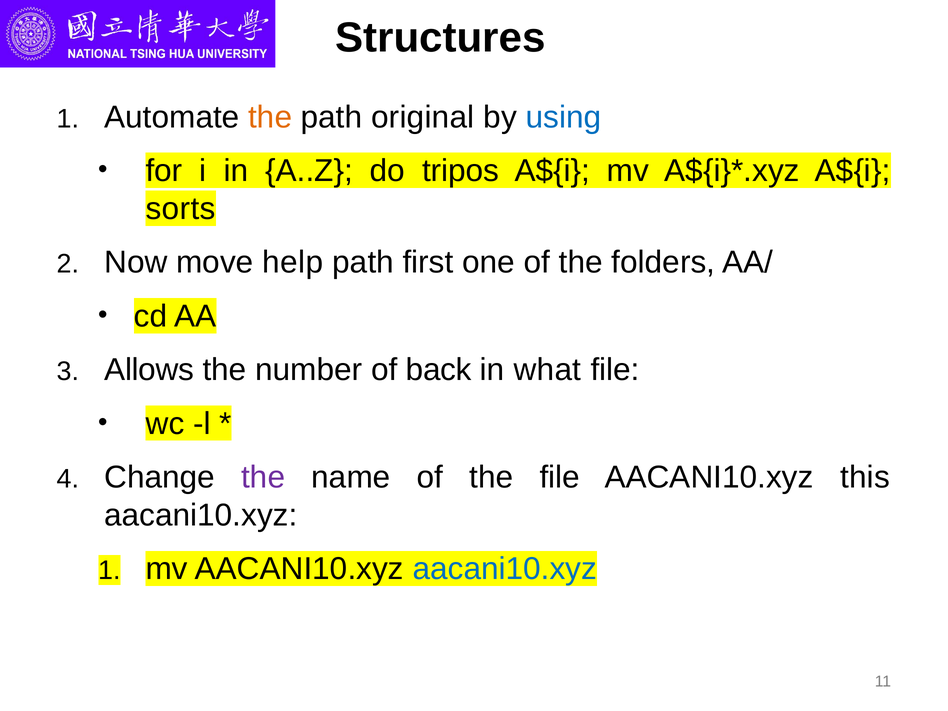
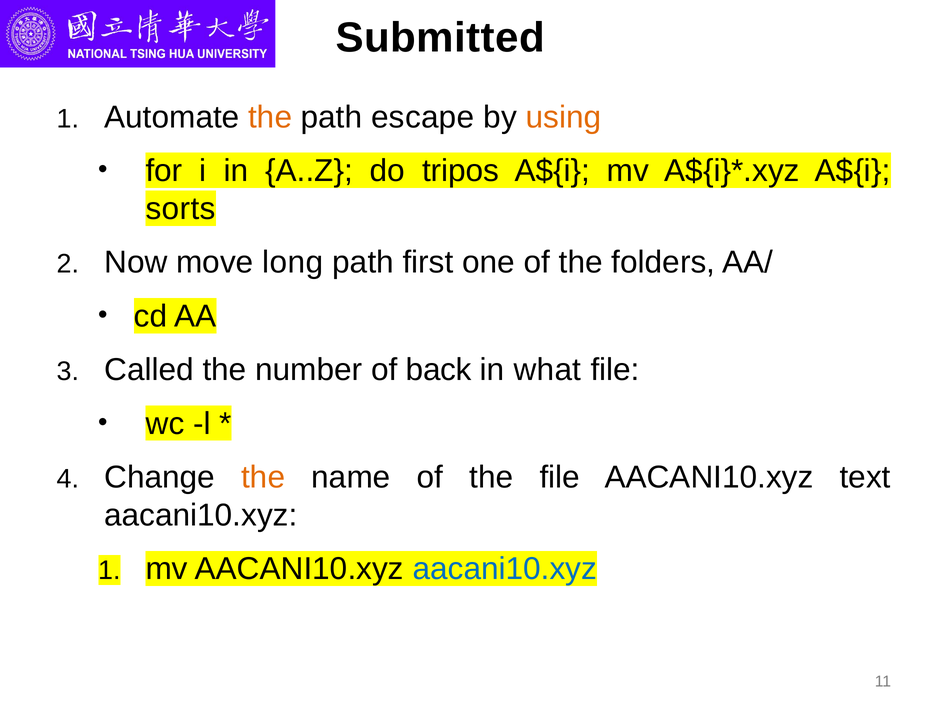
Structures: Structures -> Submitted
original: original -> escape
using colour: blue -> orange
help: help -> long
Allows: Allows -> Called
the at (263, 477) colour: purple -> orange
this: this -> text
